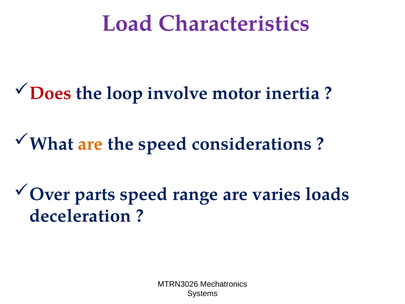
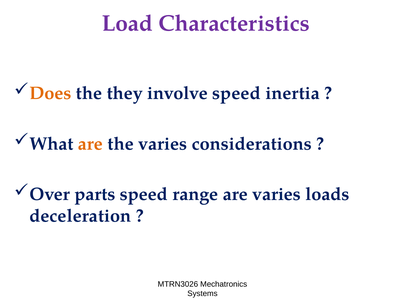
Does colour: red -> orange
loop: loop -> they
involve motor: motor -> speed
the speed: speed -> varies
